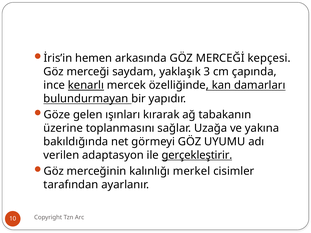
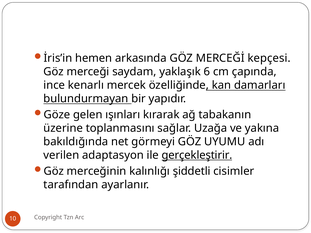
3: 3 -> 6
kenarlı underline: present -> none
merkel: merkel -> şiddetli
